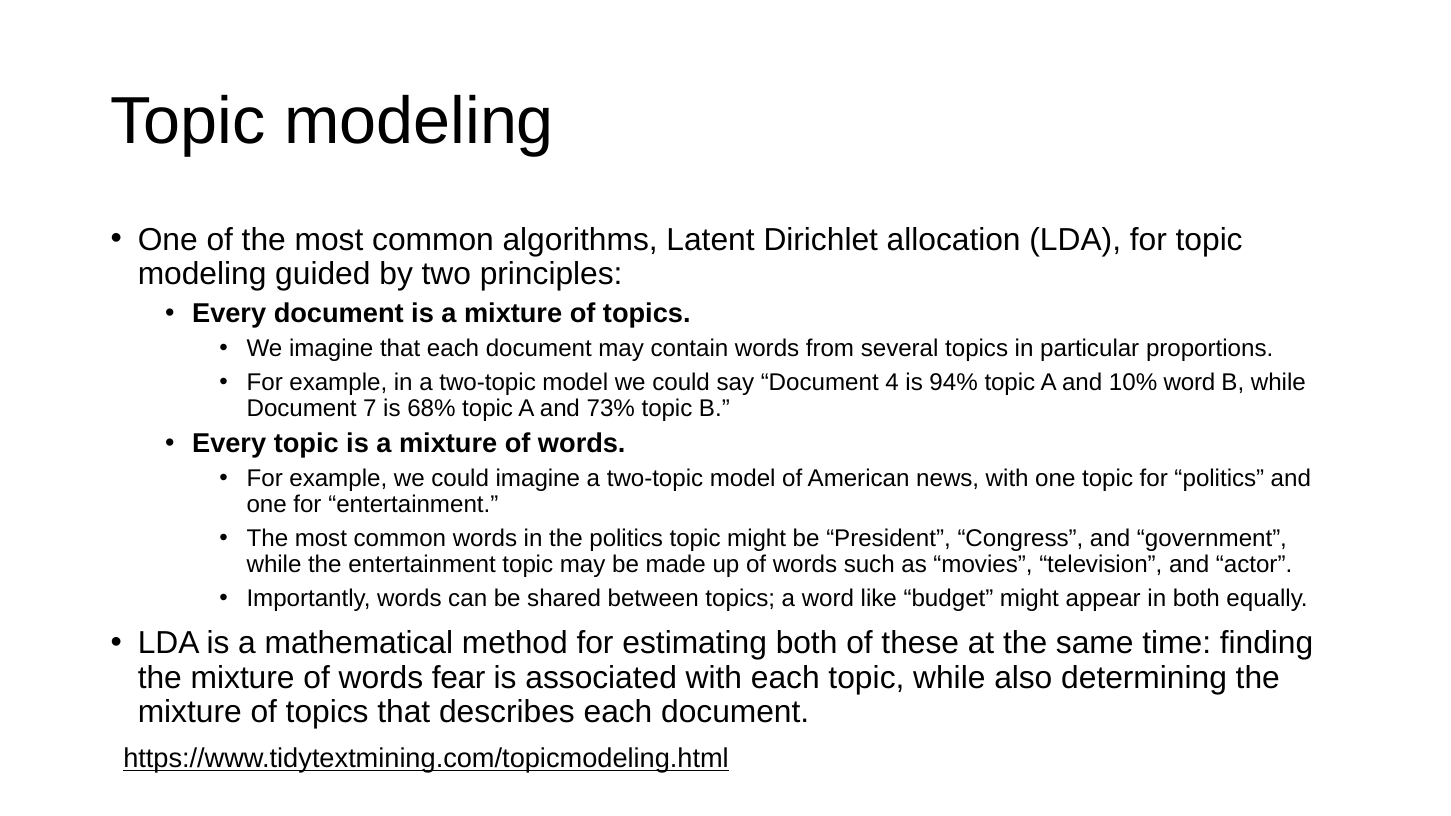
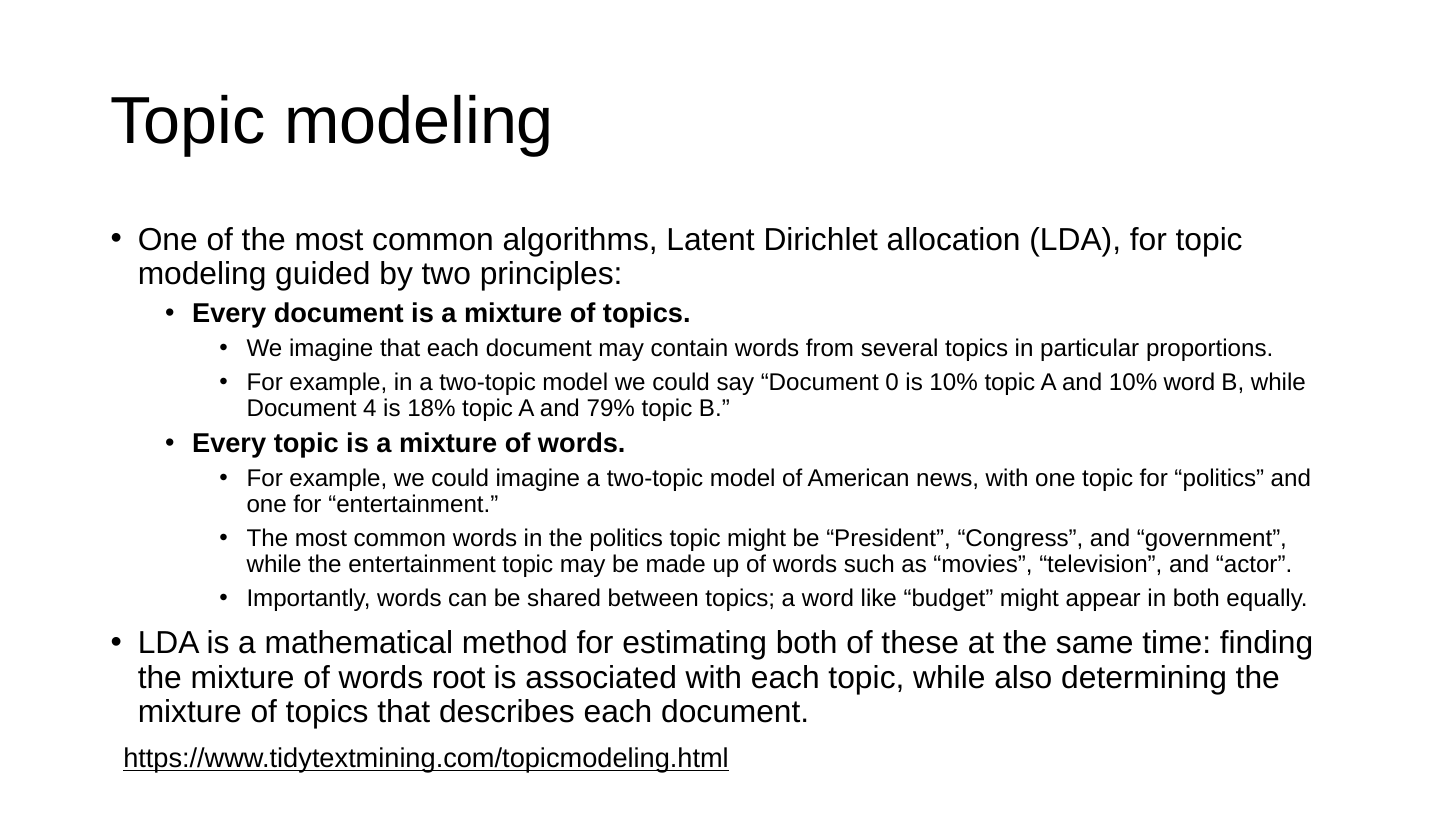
4: 4 -> 0
is 94%: 94% -> 10%
7: 7 -> 4
68%: 68% -> 18%
73%: 73% -> 79%
fear: fear -> root
